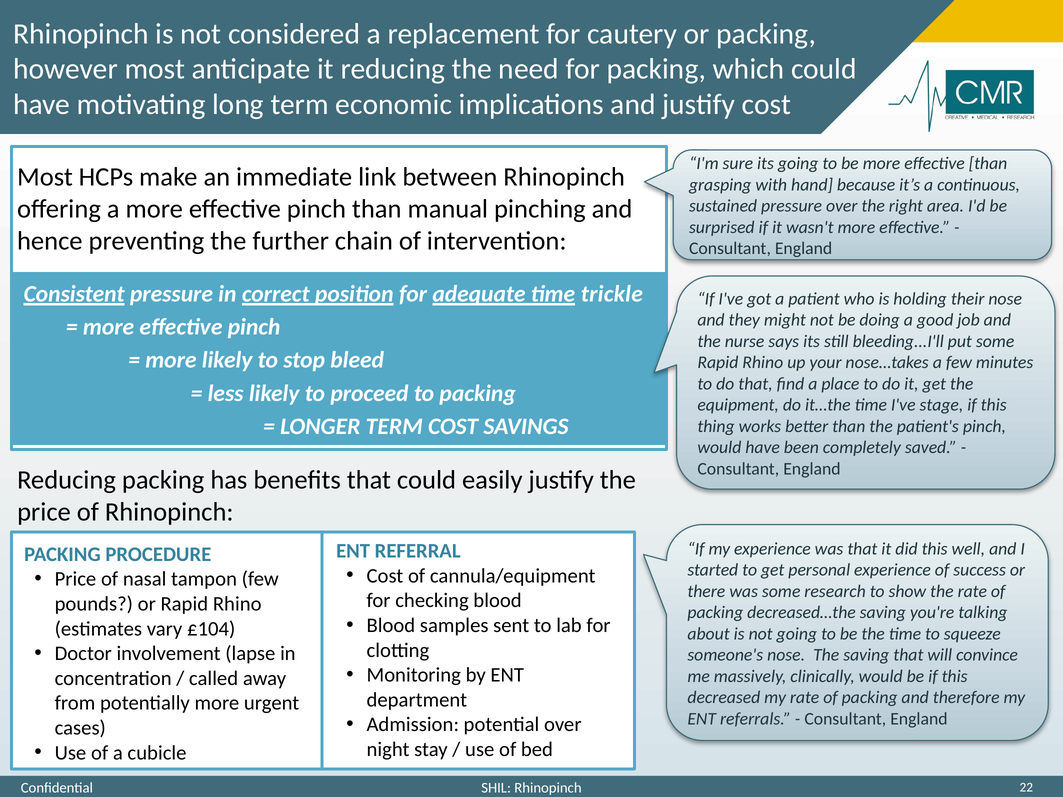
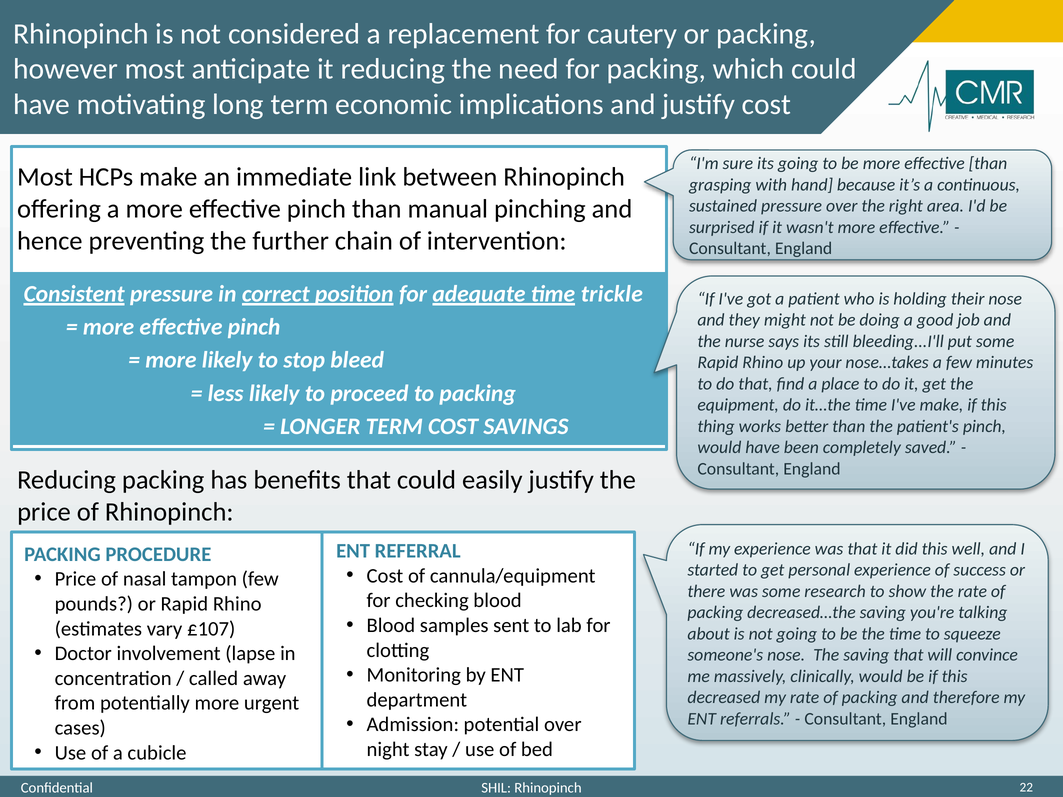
I've stage: stage -> make
£104: £104 -> £107
